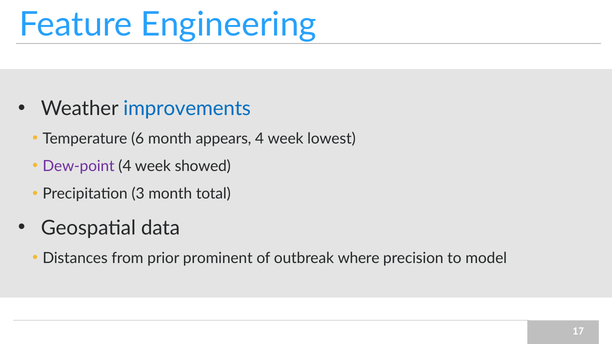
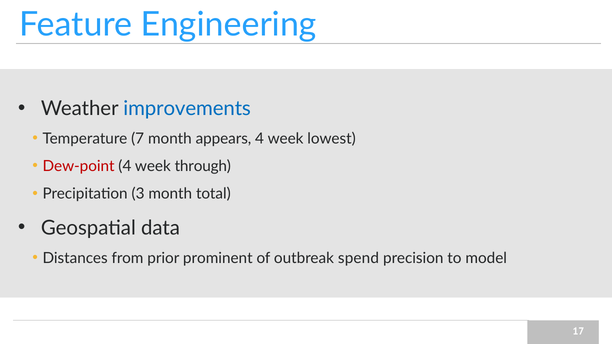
6: 6 -> 7
Dew-point colour: purple -> red
showed: showed -> through
where: where -> spend
